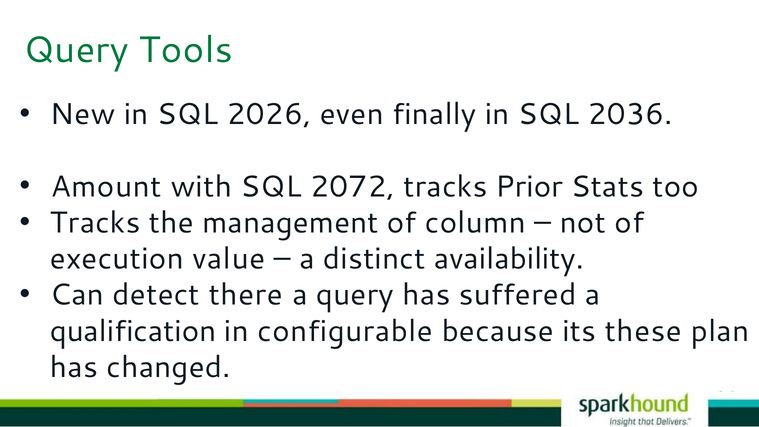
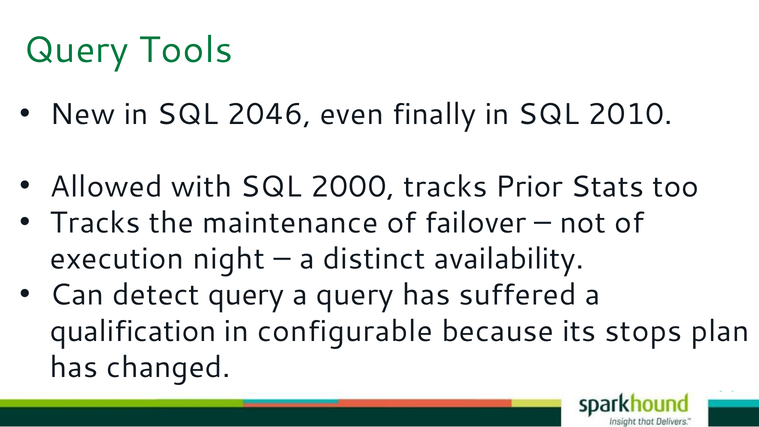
2026: 2026 -> 2046
2036: 2036 -> 2010
Amount: Amount -> Allowed
2072: 2072 -> 2000
management: management -> maintenance
column: column -> failover
value: value -> night
detect there: there -> query
these: these -> stops
